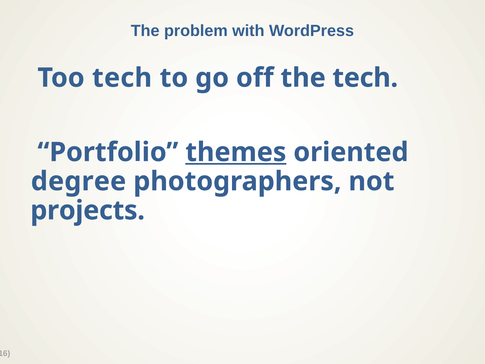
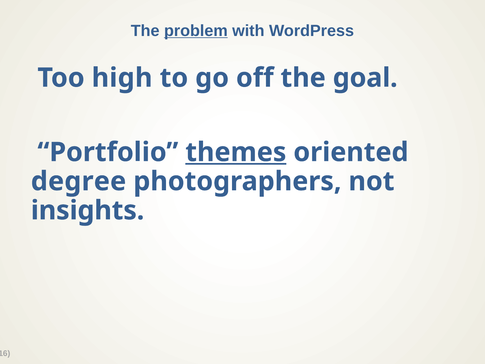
problem underline: none -> present
Too tech: tech -> high
the tech: tech -> goal
projects: projects -> insights
